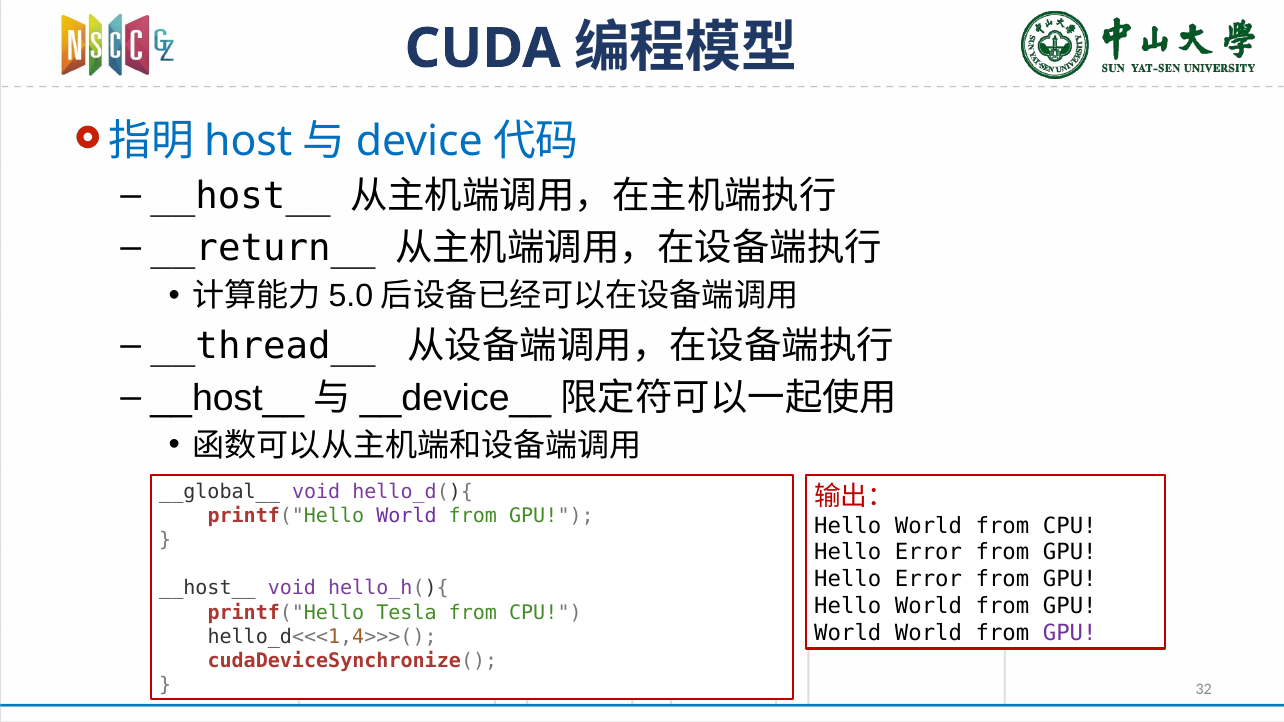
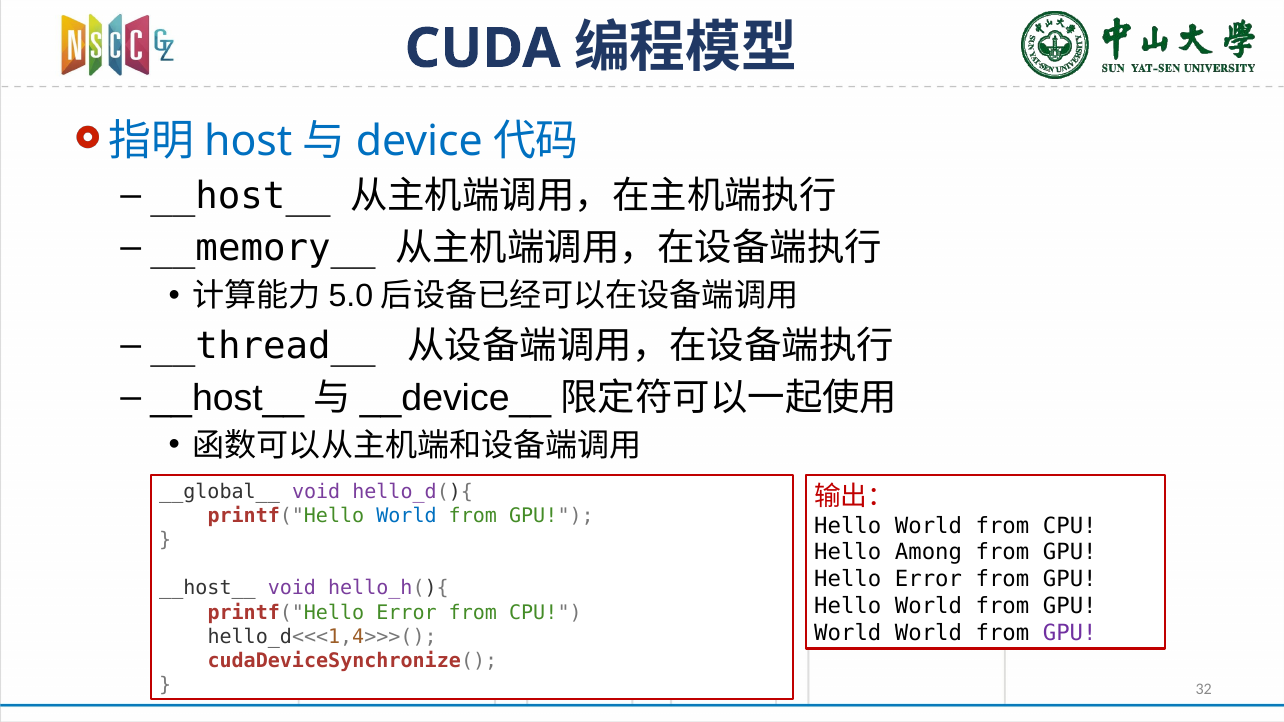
__return__: __return__ -> __memory__
World at (406, 516) colour: purple -> blue
Error at (928, 553): Error -> Among
printf("Hello Tesla: Tesla -> Error
